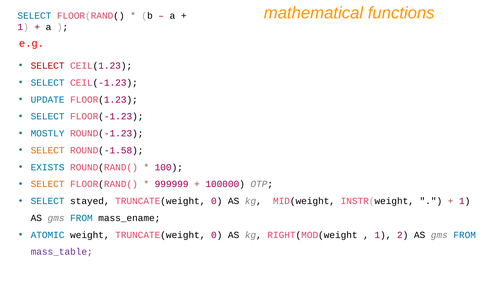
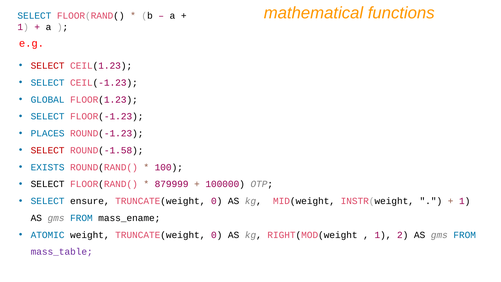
UPDATE: UPDATE -> GLOBAL
MOSTLY: MOSTLY -> PLACES
SELECT at (48, 150) colour: orange -> red
SELECT at (48, 184) colour: orange -> black
999999: 999999 -> 879999
stayed: stayed -> ensure
